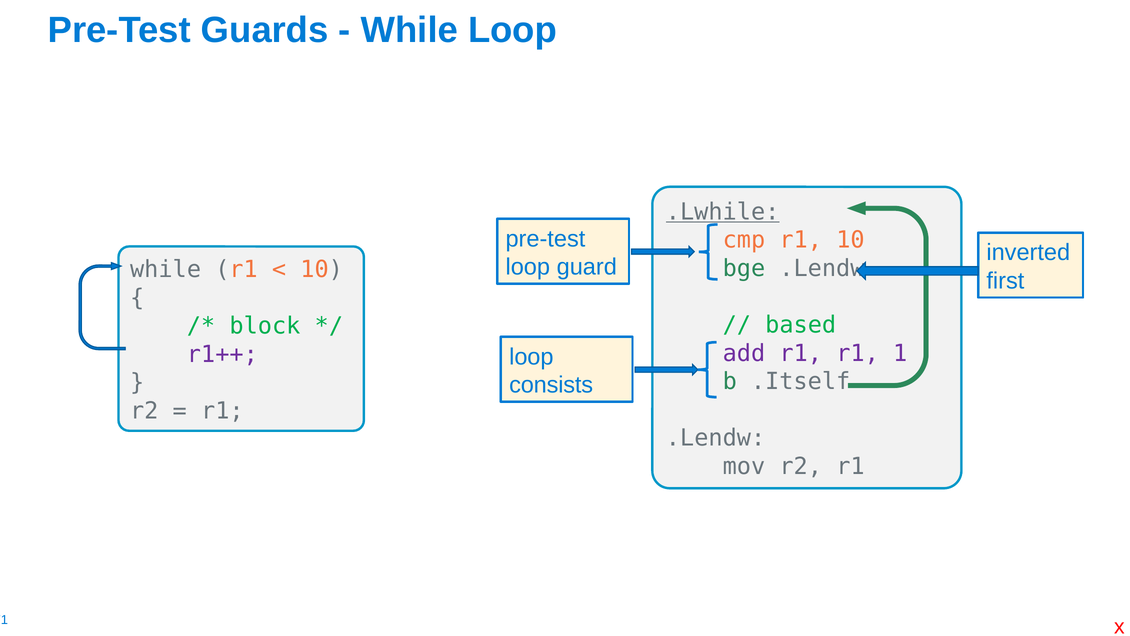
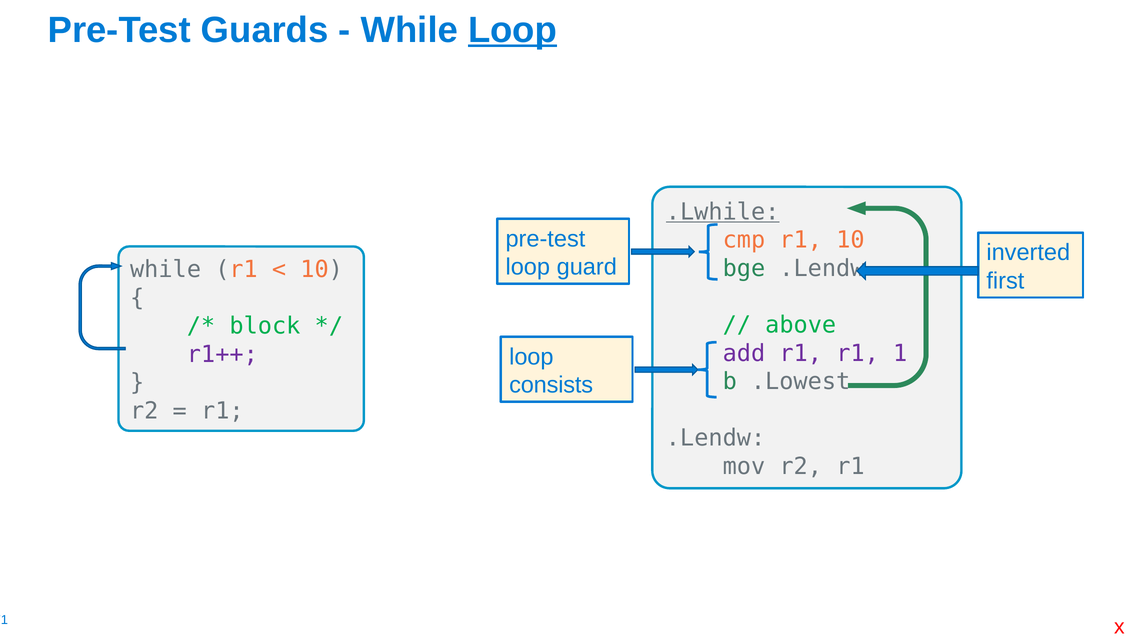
Loop at (513, 30) underline: none -> present
based: based -> above
.Itself: .Itself -> .Lowest
